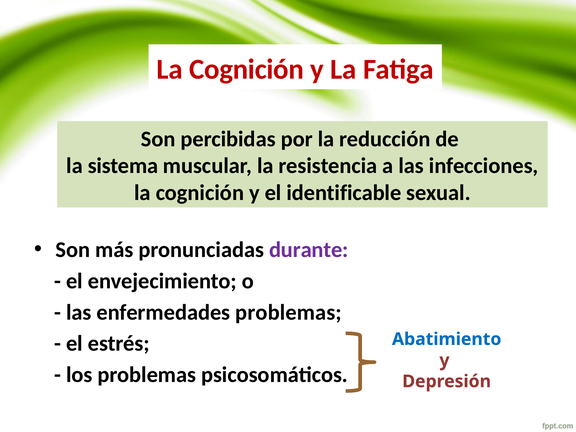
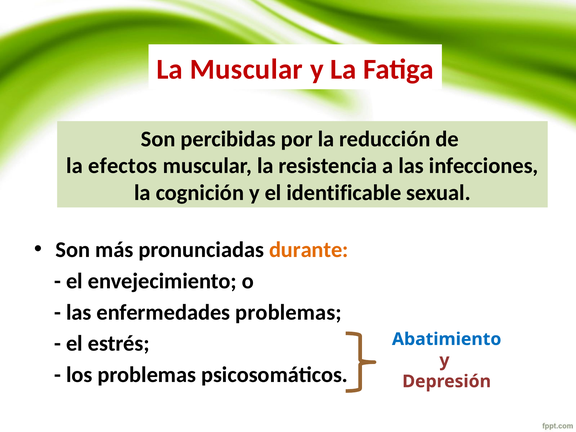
Cognición at (247, 69): Cognición -> Muscular
sistema: sistema -> efectos
durante colour: purple -> orange
